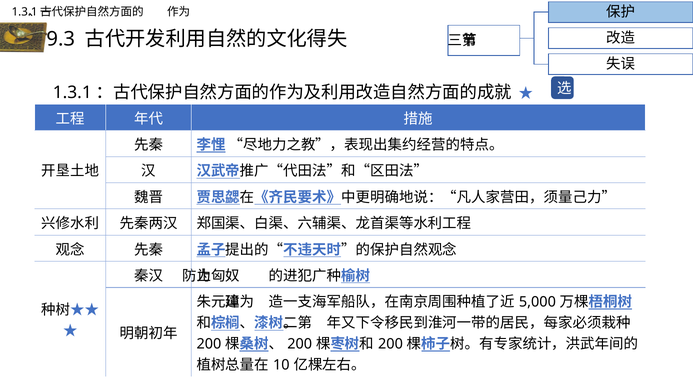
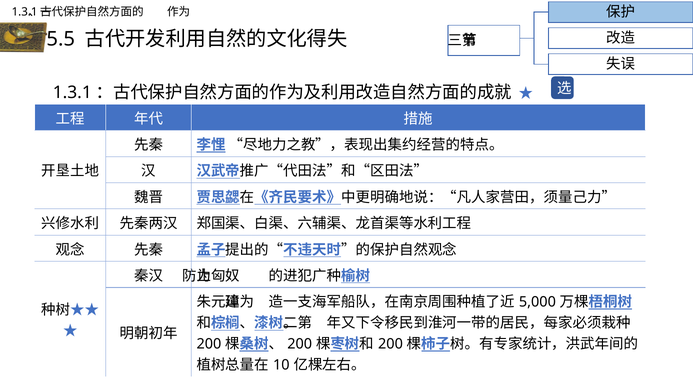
9.3: 9.3 -> 5.5
